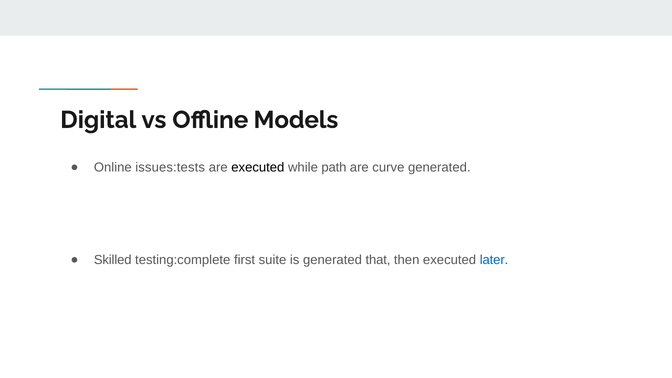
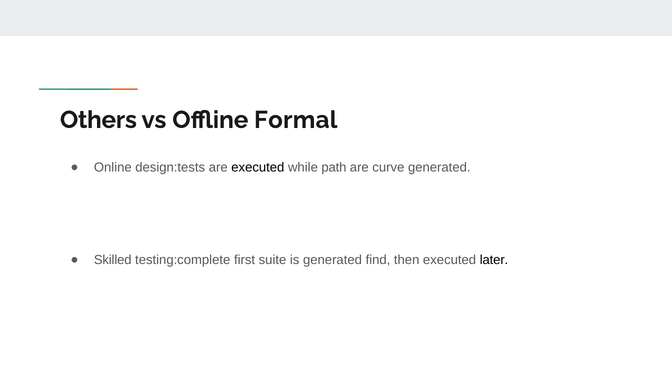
Digital: Digital -> Others
Models: Models -> Formal
issues:tests: issues:tests -> design:tests
that: that -> find
later colour: blue -> black
